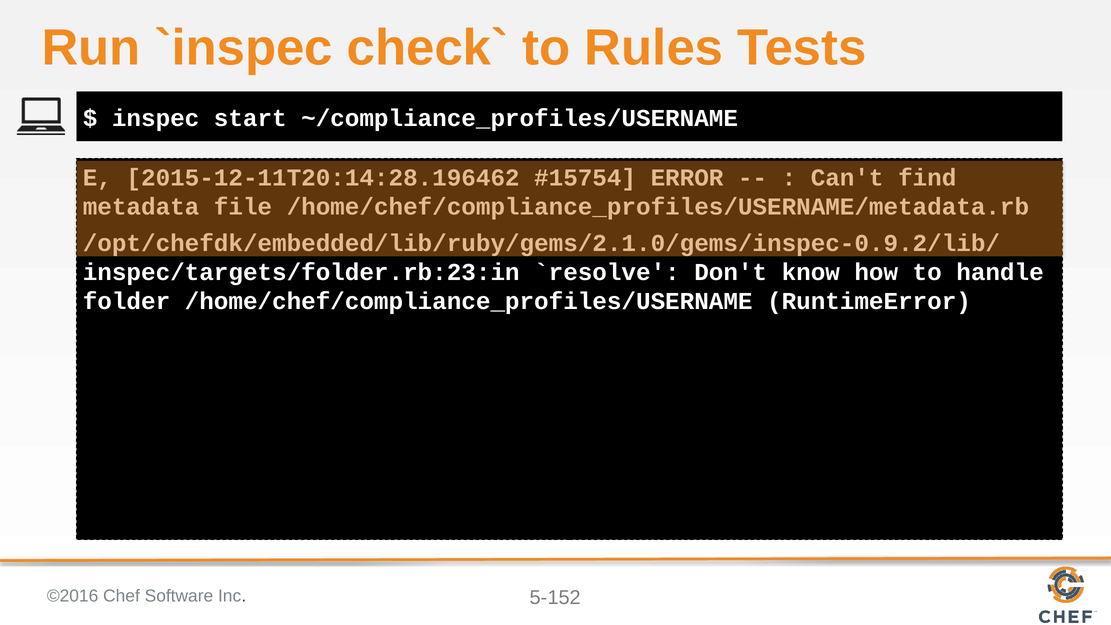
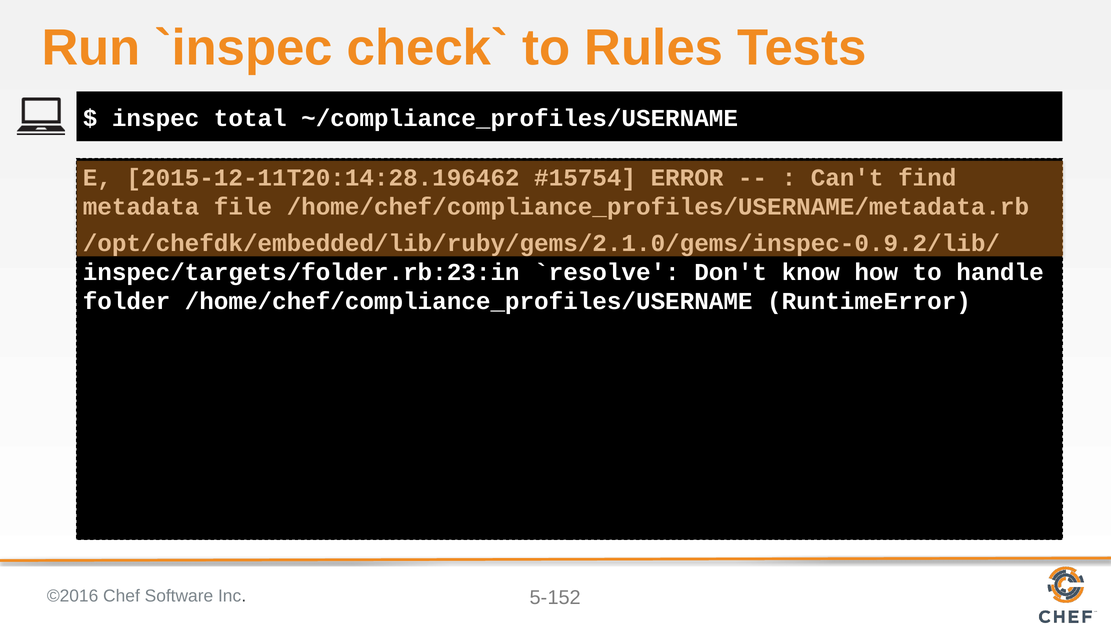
start: start -> total
